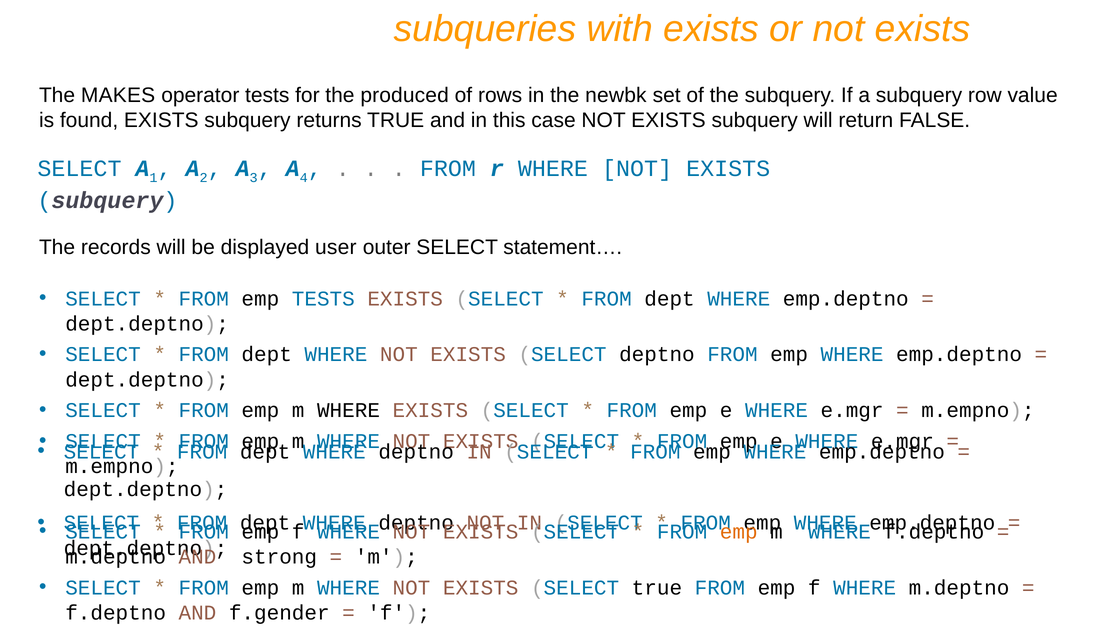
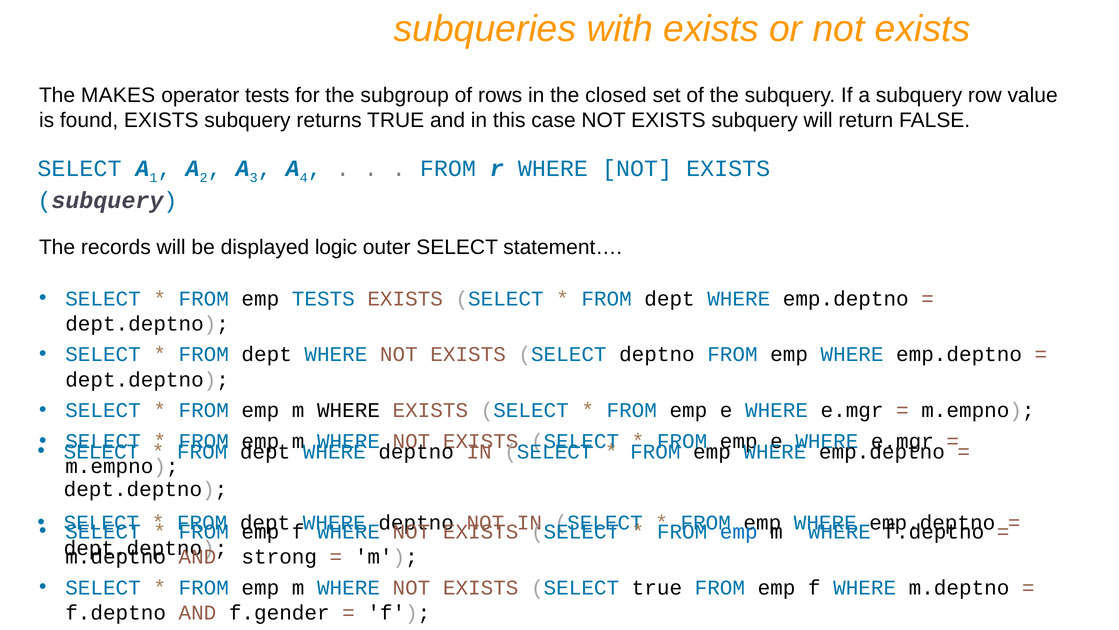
produced: produced -> subgroup
newbk: newbk -> closed
user: user -> logic
emp at (739, 531) colour: orange -> blue
